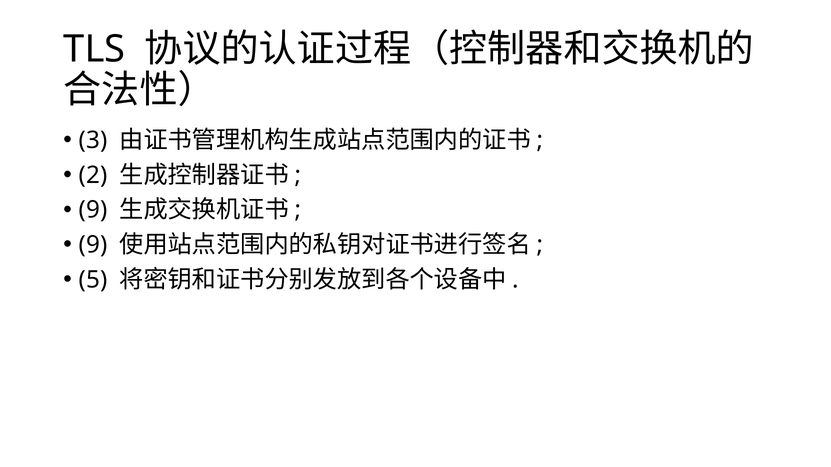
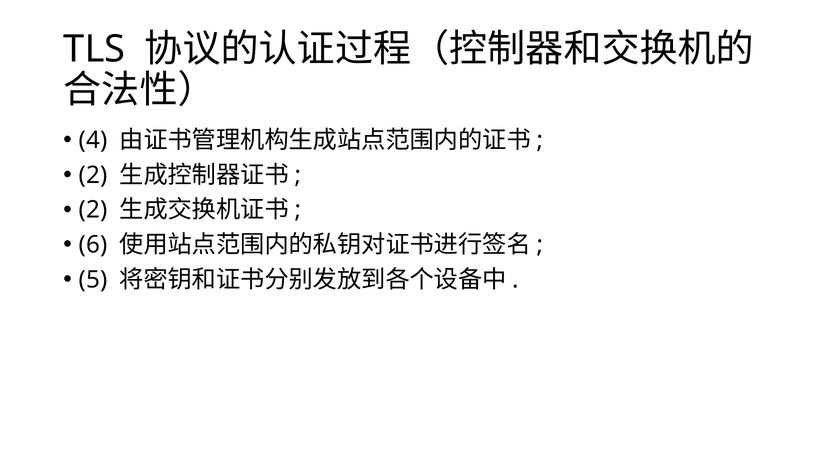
3: 3 -> 4
9 at (93, 210): 9 -> 2
9 at (93, 245): 9 -> 6
